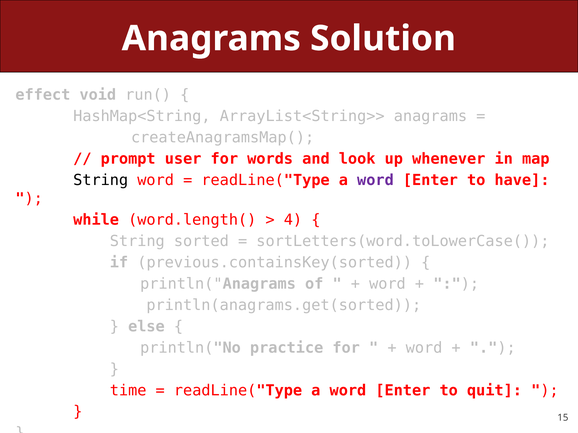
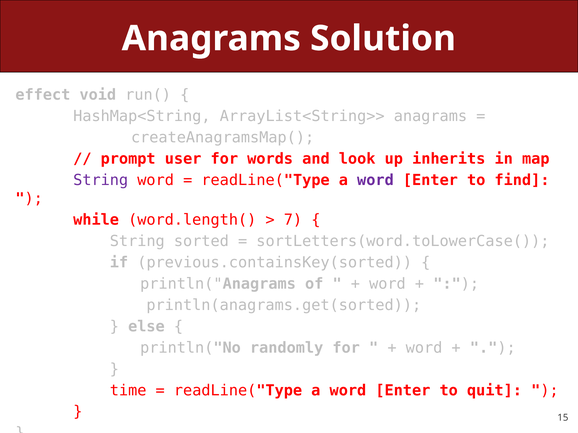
whenever: whenever -> inherits
String at (101, 180) colour: black -> purple
have: have -> find
4: 4 -> 7
practice: practice -> randomly
